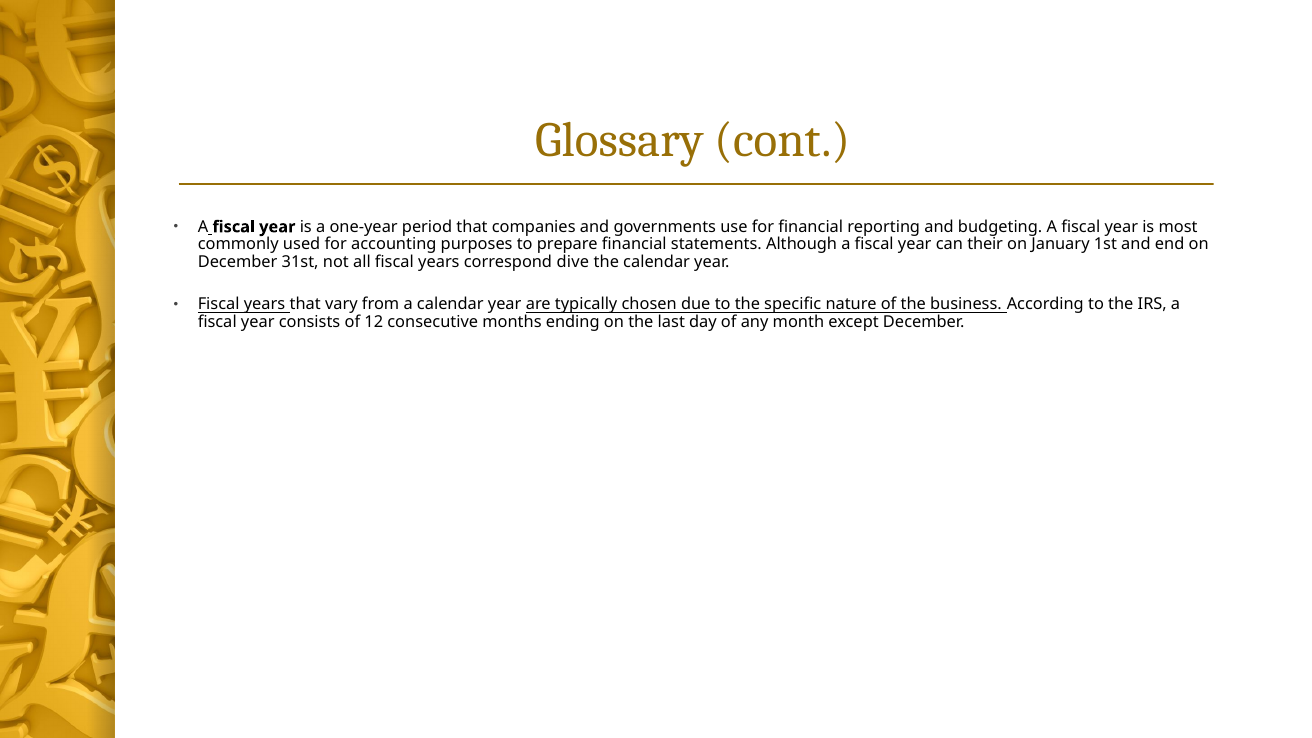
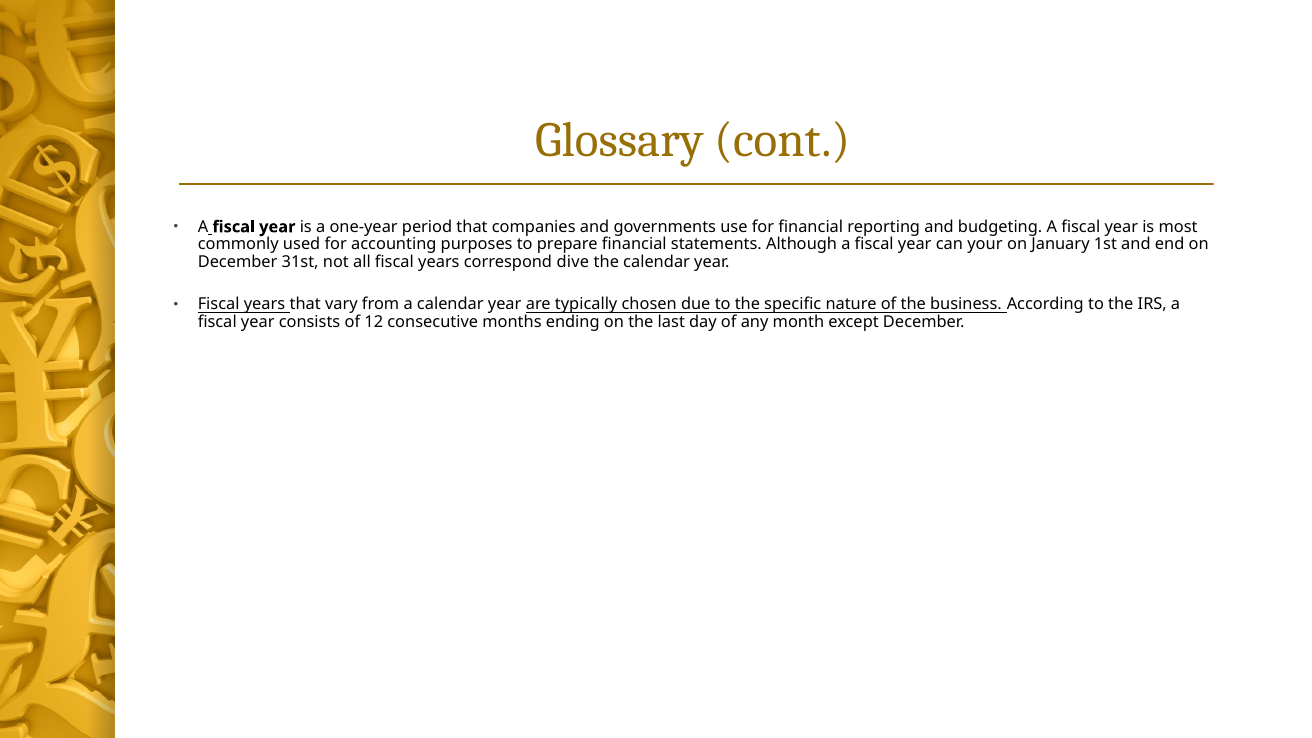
their: their -> your
